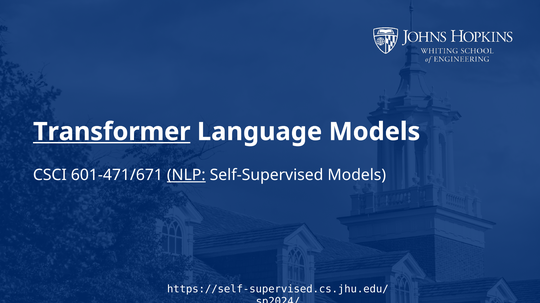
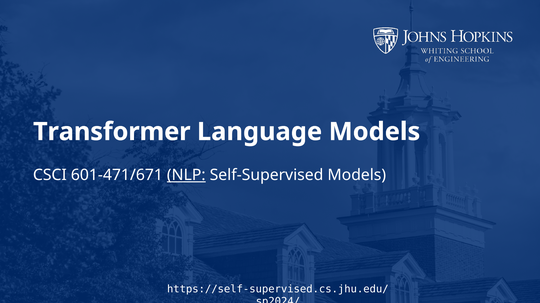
Transformer underline: present -> none
